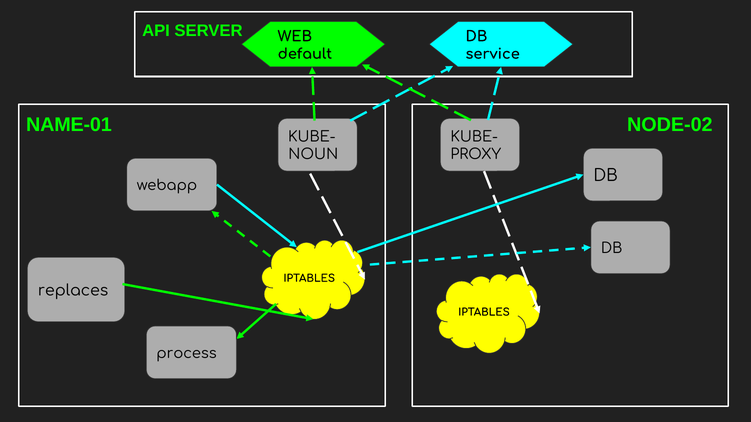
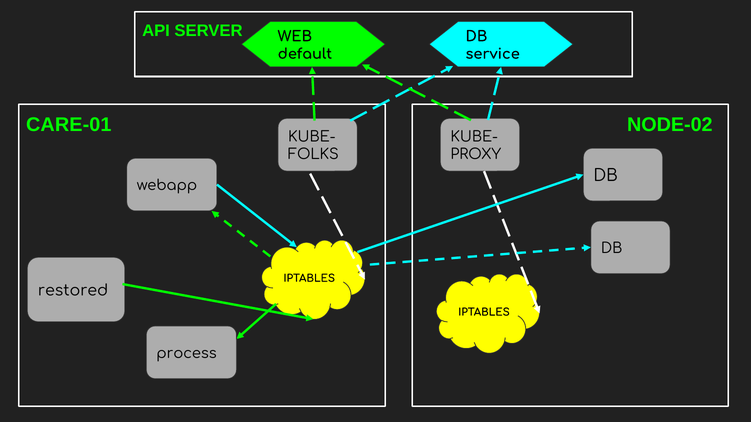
NAME-01: NAME-01 -> CARE-01
NOUN: NOUN -> FOLKS
replaces: replaces -> restored
